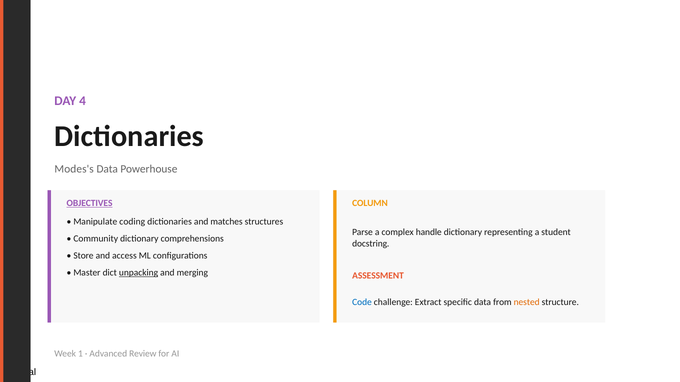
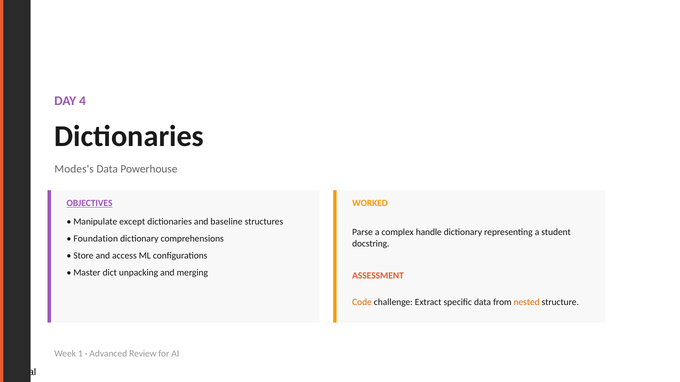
COLUMN: COLUMN -> WORKED
coding: coding -> except
matches: matches -> baseline
Community: Community -> Foundation
unpacking underline: present -> none
Code colour: blue -> orange
